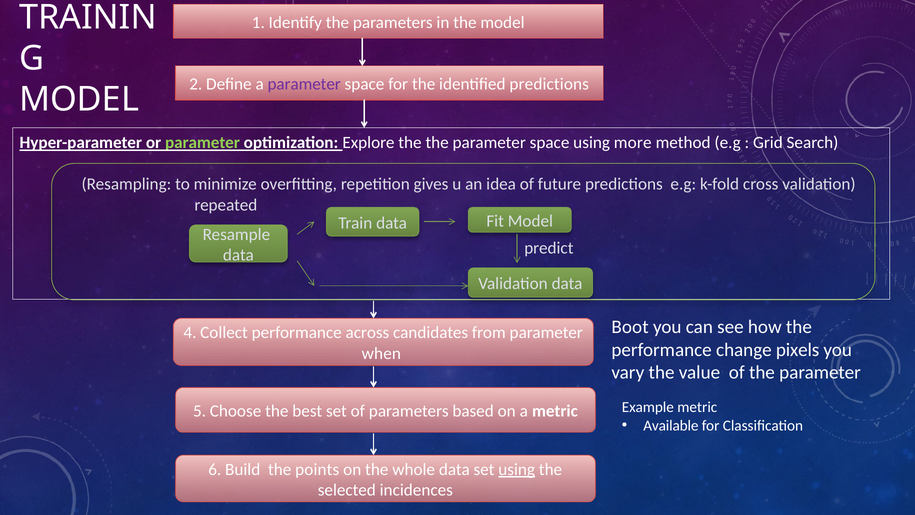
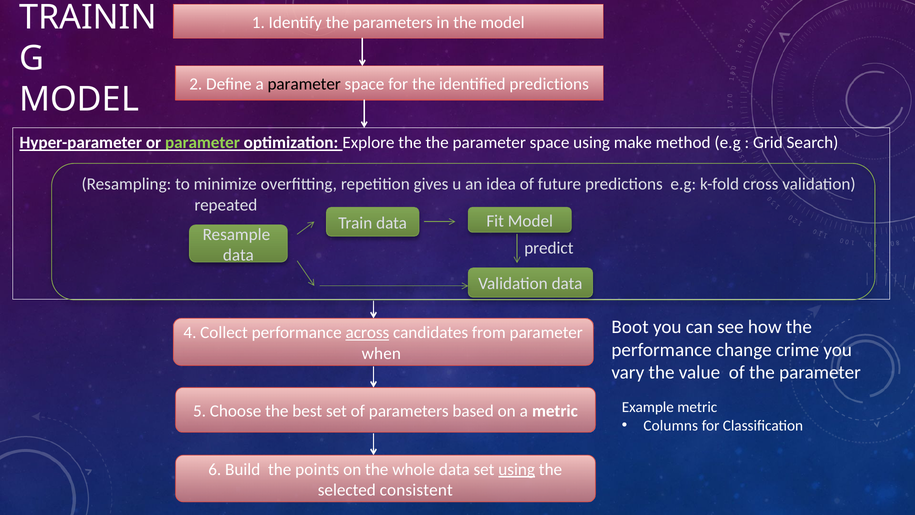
parameter at (304, 84) colour: purple -> black
more: more -> make
across underline: none -> present
pixels: pixels -> crime
Available: Available -> Columns
incidences: incidences -> consistent
